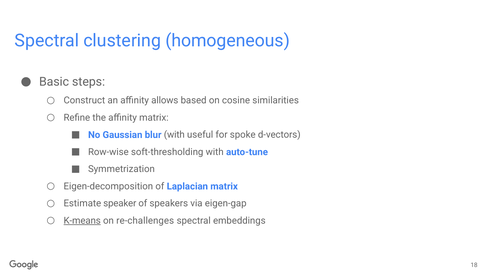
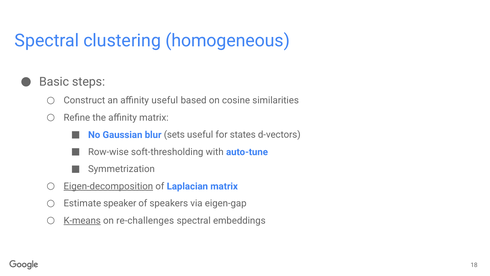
affinity allows: allows -> useful
blur with: with -> sets
spoke: spoke -> states
Eigen-decomposition underline: none -> present
